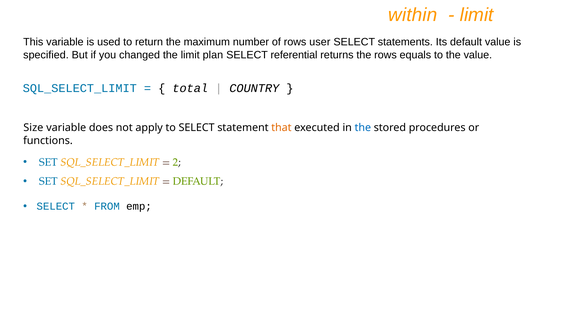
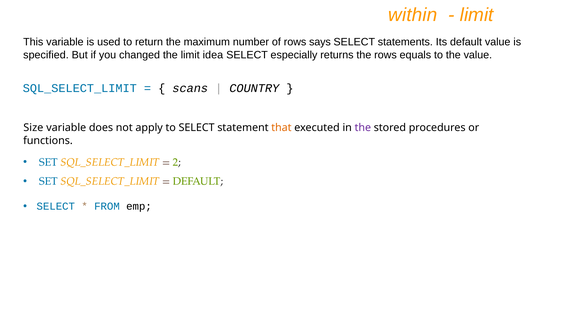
user: user -> says
plan: plan -> idea
referential: referential -> especially
total: total -> scans
the at (363, 128) colour: blue -> purple
